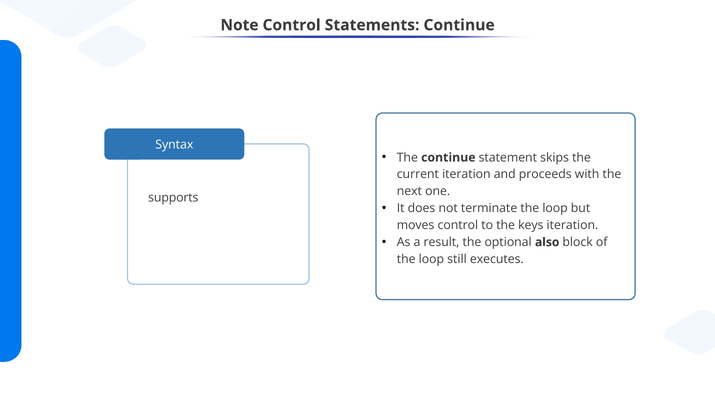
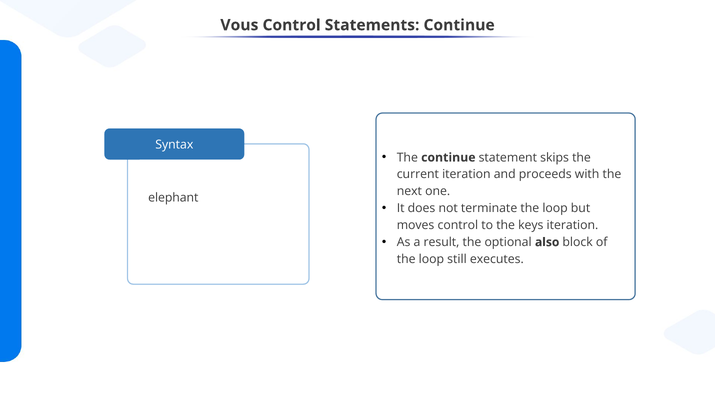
Note: Note -> Vous
supports: supports -> elephant
